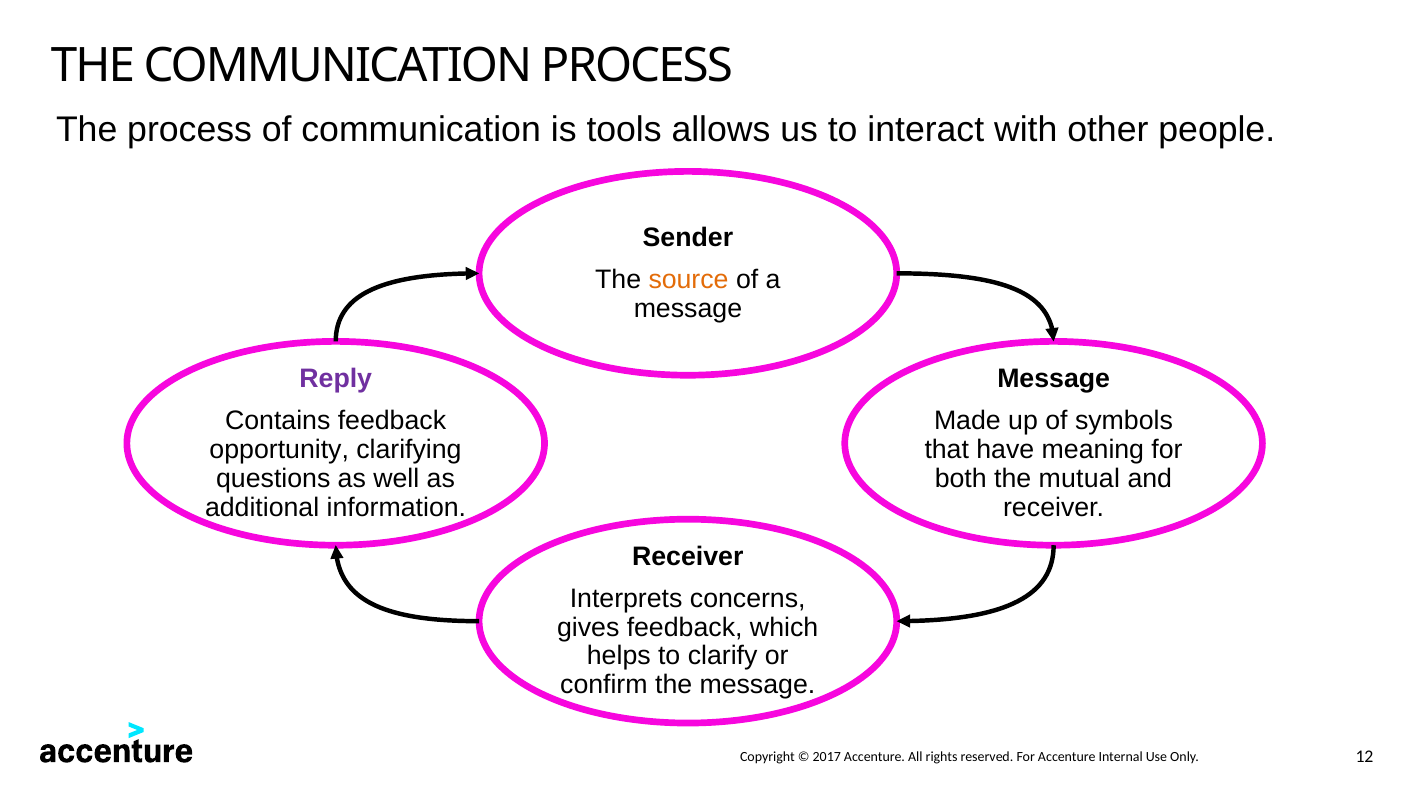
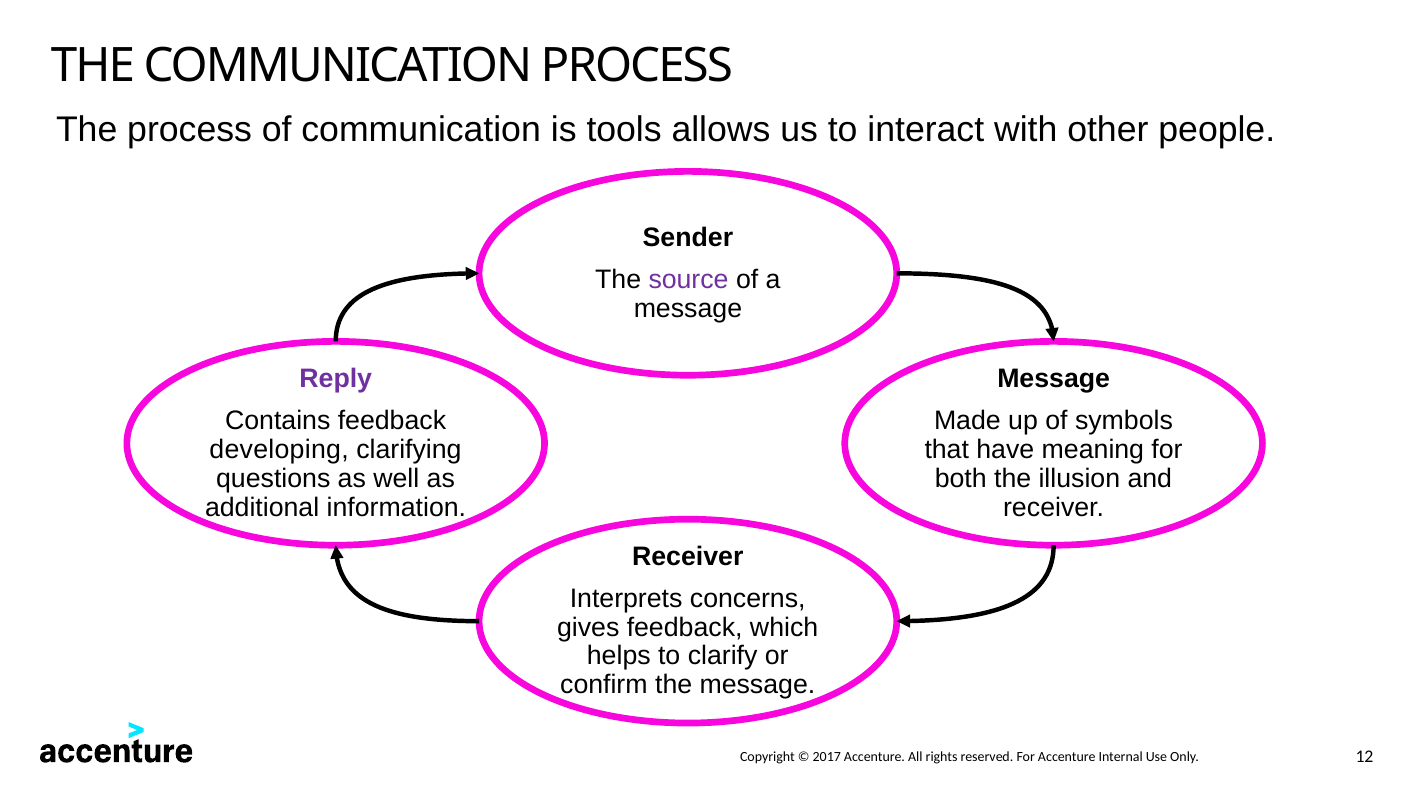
source colour: orange -> purple
opportunity: opportunity -> developing
mutual: mutual -> illusion
